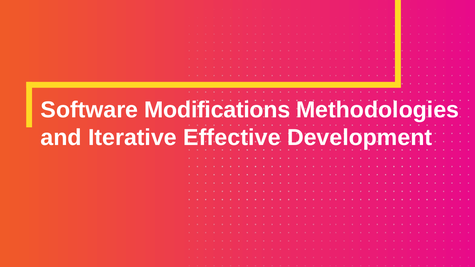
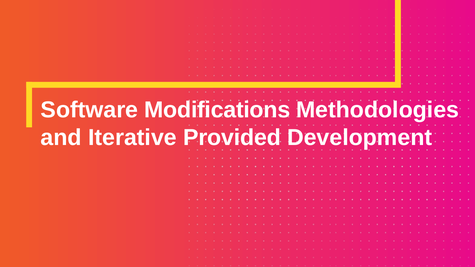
Effective: Effective -> Provided
